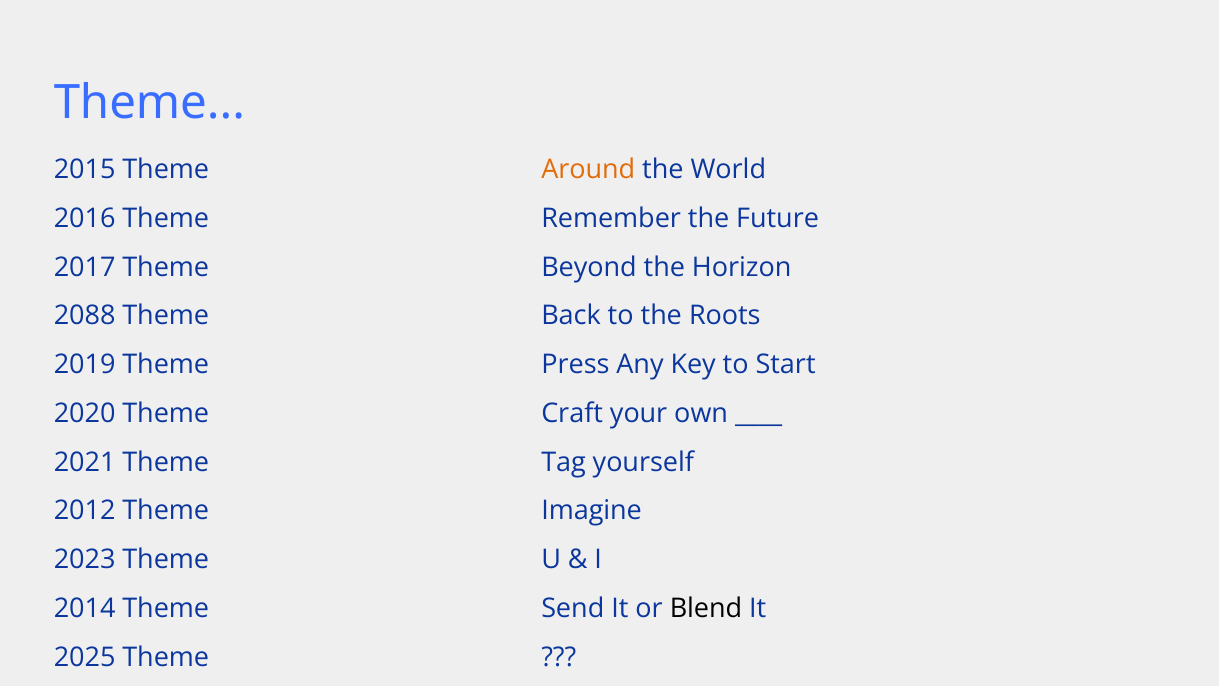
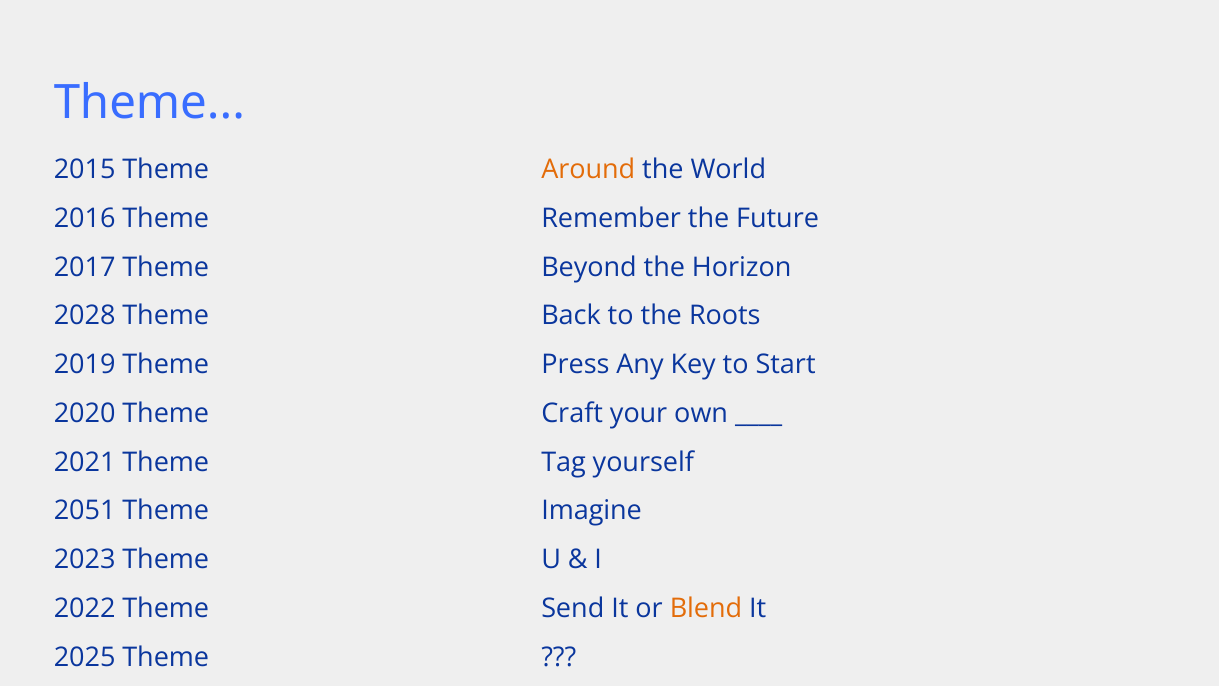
2088: 2088 -> 2028
2012: 2012 -> 2051
2014: 2014 -> 2022
Blend colour: black -> orange
